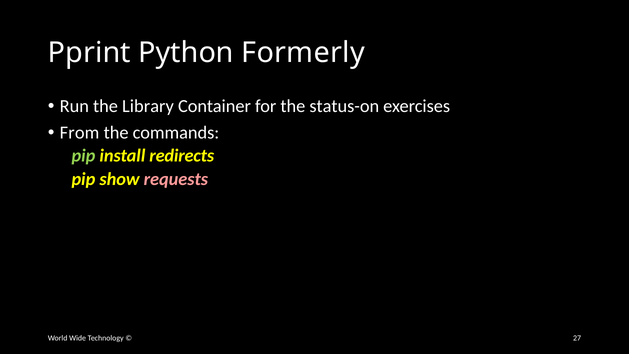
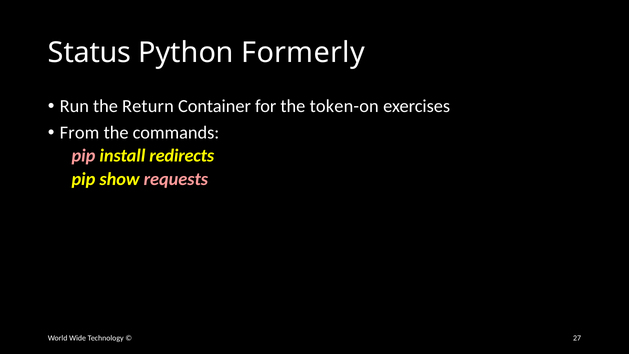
Pprint: Pprint -> Status
Library: Library -> Return
status-on: status-on -> token-on
pip at (83, 156) colour: light green -> pink
